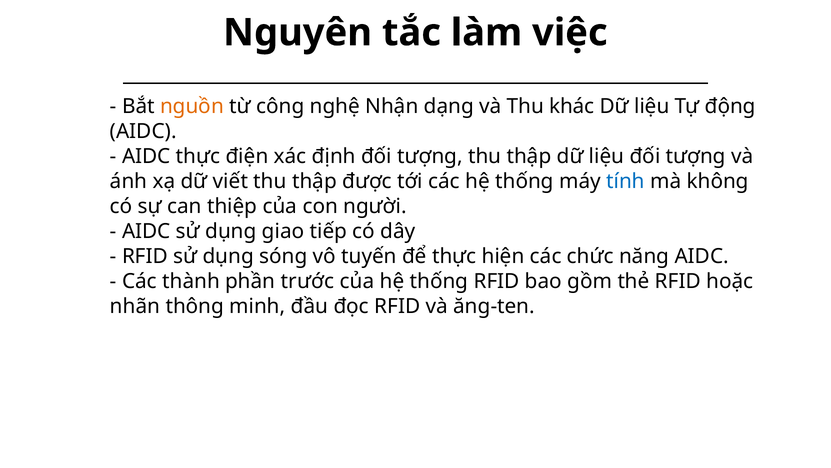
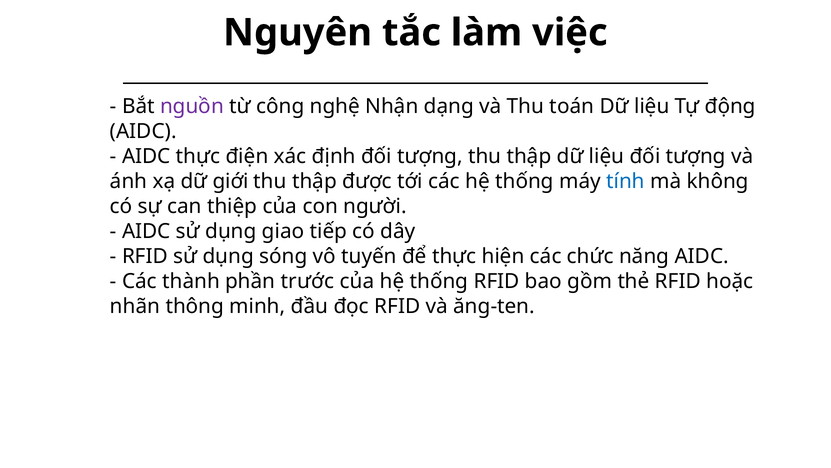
nguồn colour: orange -> purple
khác: khác -> toán
viết: viết -> giới
